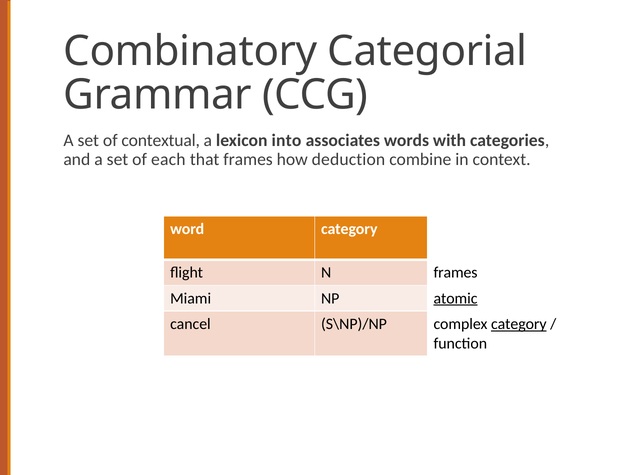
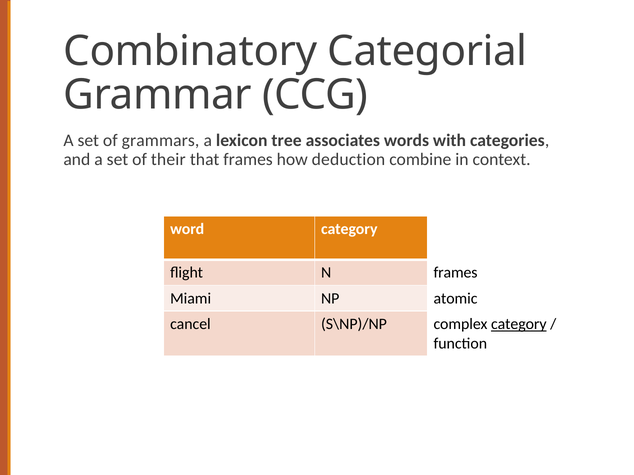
contextual: contextual -> grammars
into: into -> tree
each: each -> their
atomic underline: present -> none
